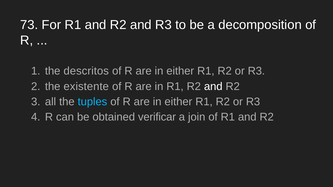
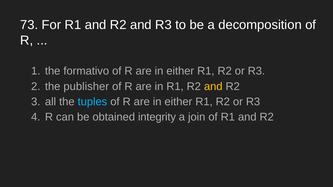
descritos: descritos -> formativo
existente: existente -> publisher
and at (213, 87) colour: white -> yellow
verificar: verificar -> integrity
